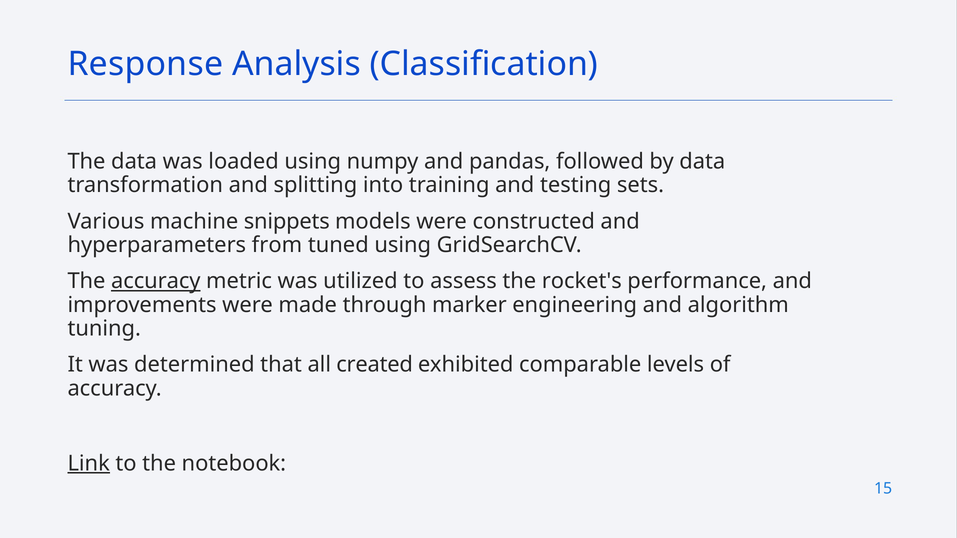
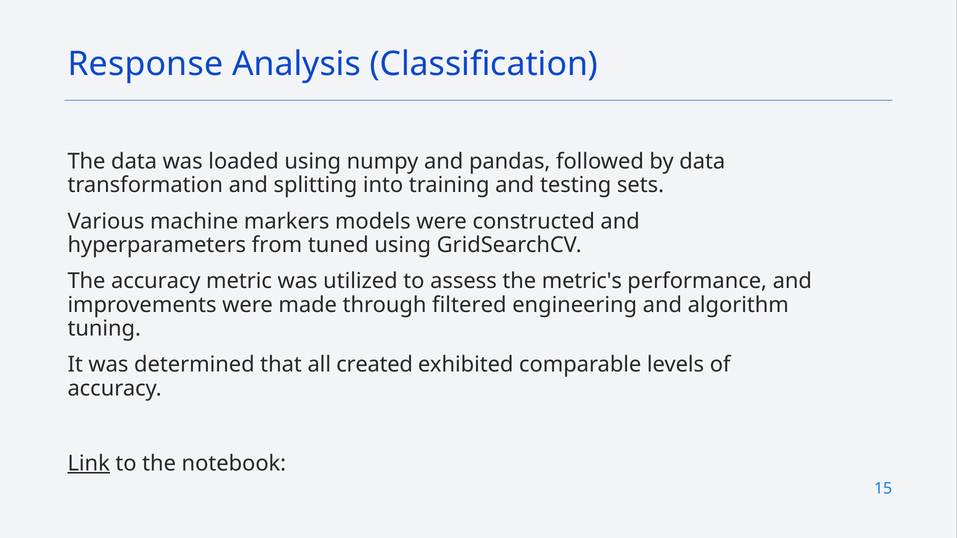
snippets: snippets -> markers
accuracy at (156, 281) underline: present -> none
rocket's: rocket's -> metric's
marker: marker -> filtered
